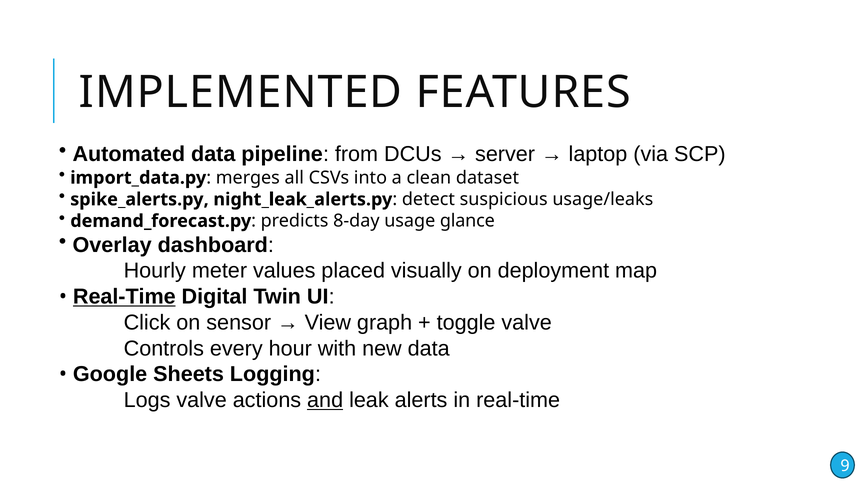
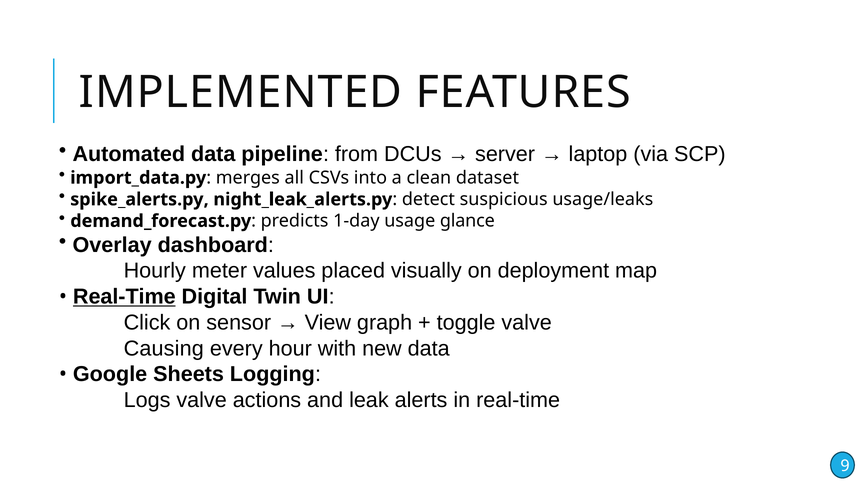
8-day: 8-day -> 1-day
Controls: Controls -> Causing
and underline: present -> none
